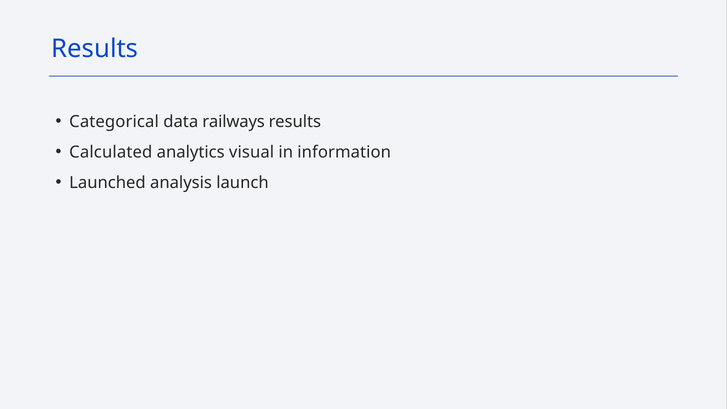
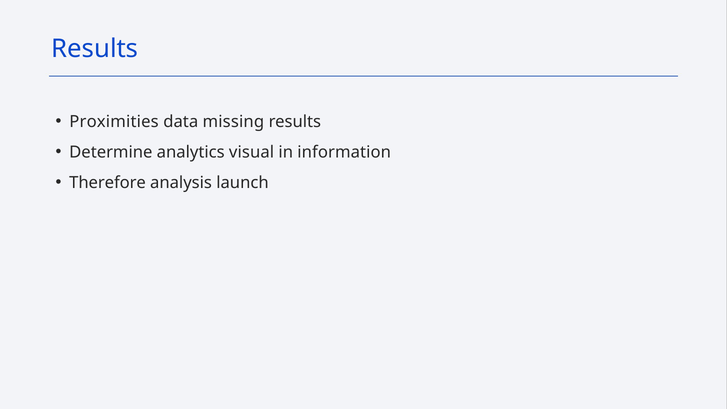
Categorical: Categorical -> Proximities
railways: railways -> missing
Calculated: Calculated -> Determine
Launched: Launched -> Therefore
